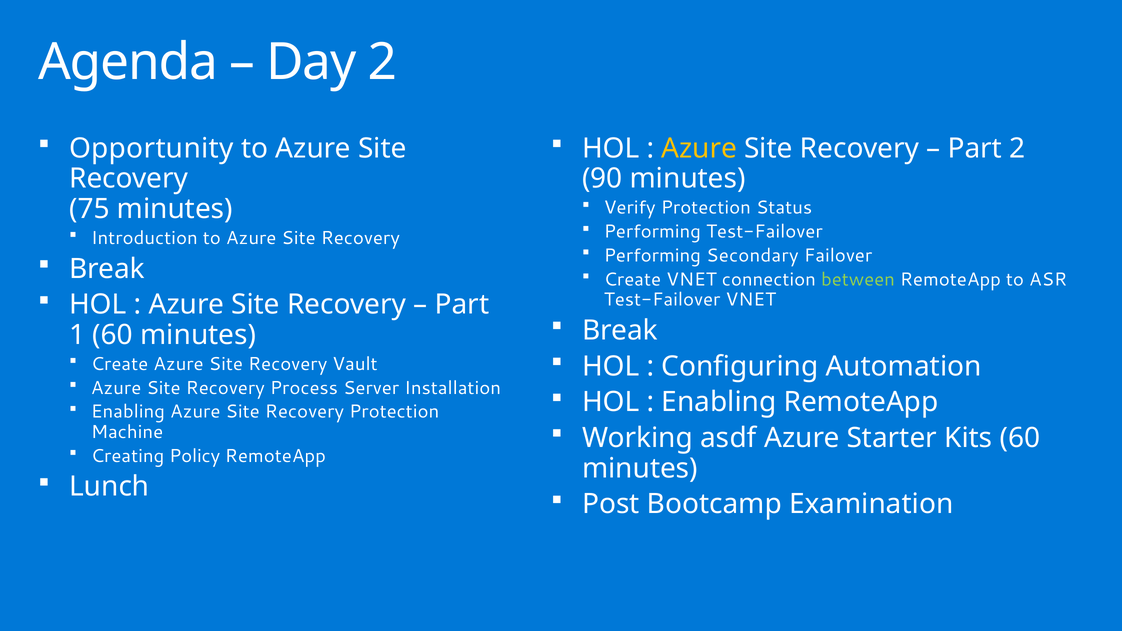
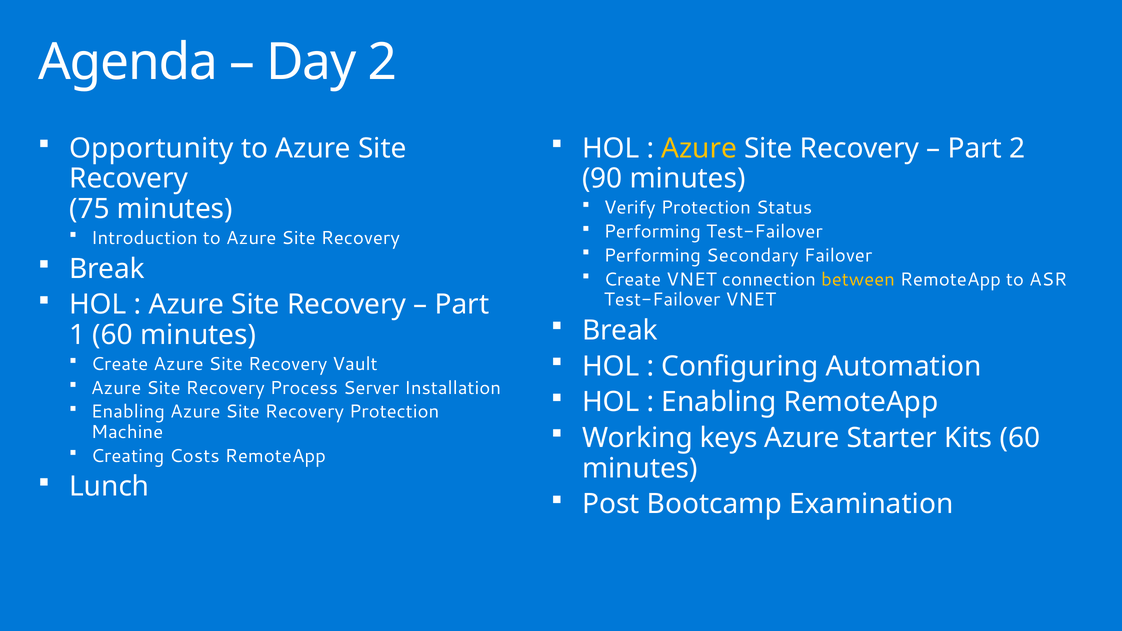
between colour: light green -> yellow
asdf: asdf -> keys
Policy: Policy -> Costs
